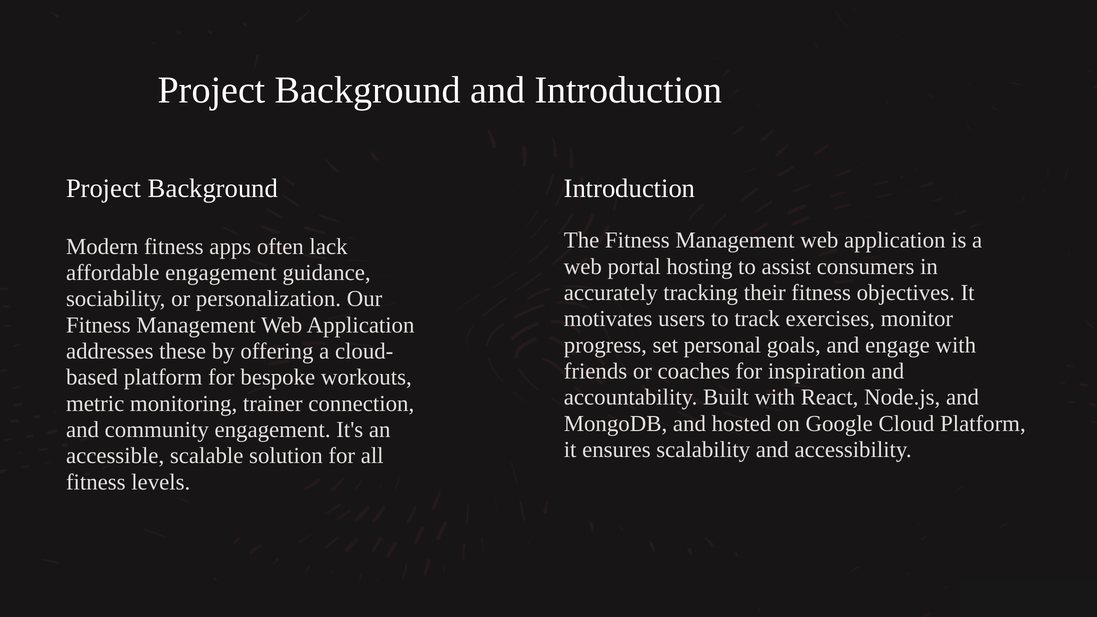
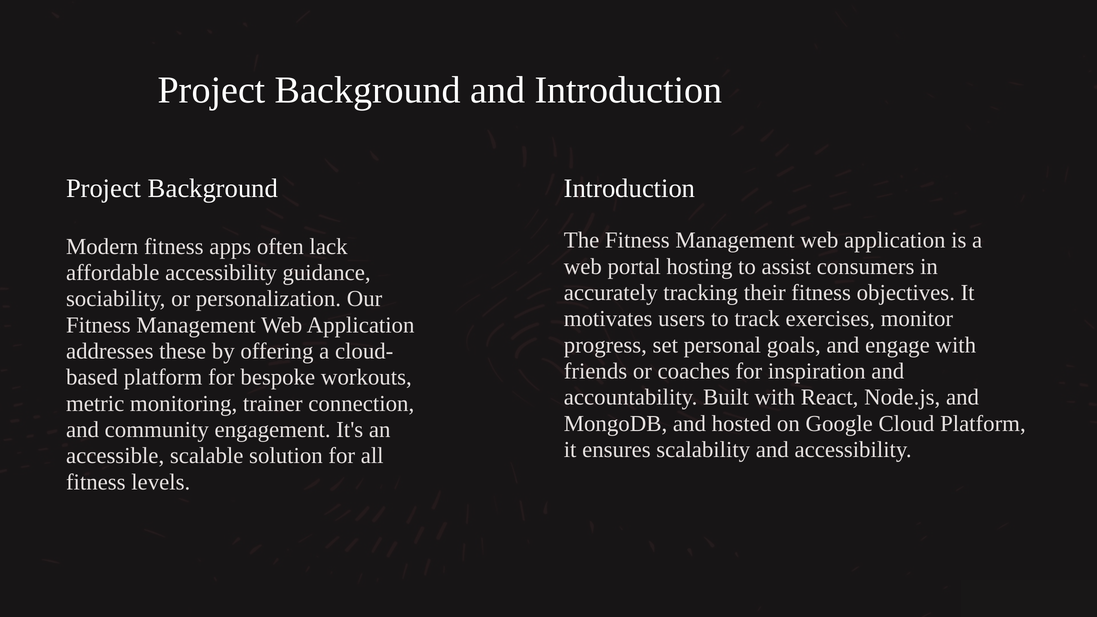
affordable engagement: engagement -> accessibility
